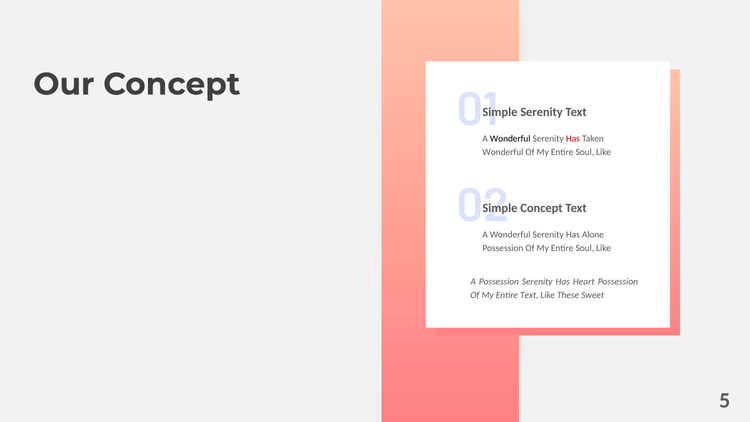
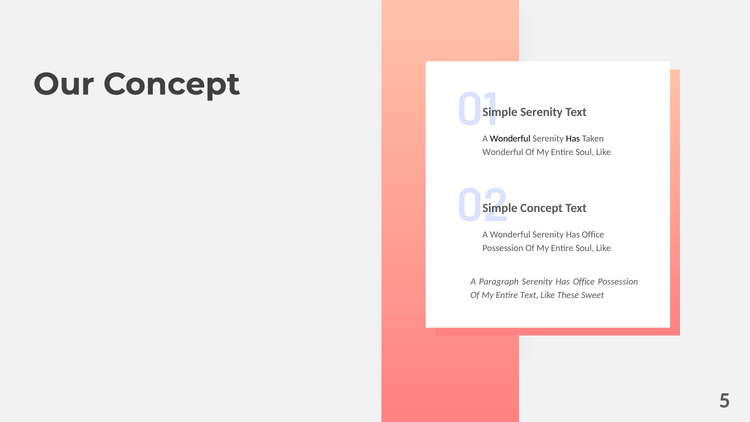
Has at (573, 139) colour: red -> black
Wonderful Serenity Has Alone: Alone -> Office
A Possession: Possession -> Paragraph
Heart at (584, 281): Heart -> Office
